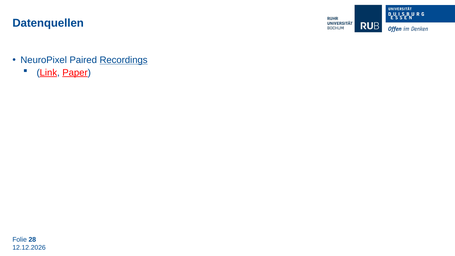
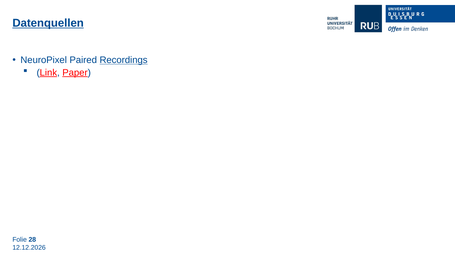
Datenquellen underline: none -> present
